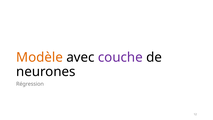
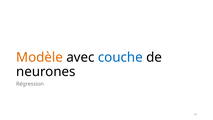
couche colour: purple -> blue
